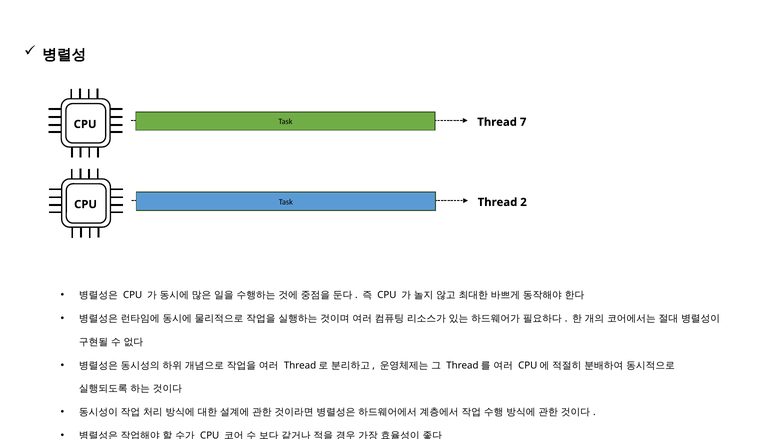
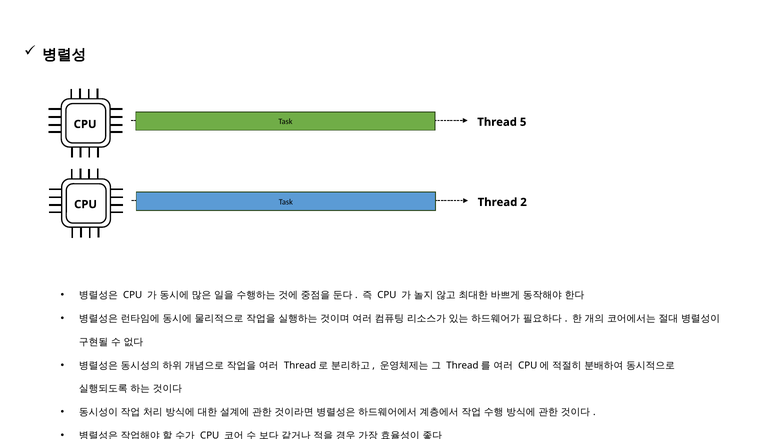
7: 7 -> 5
